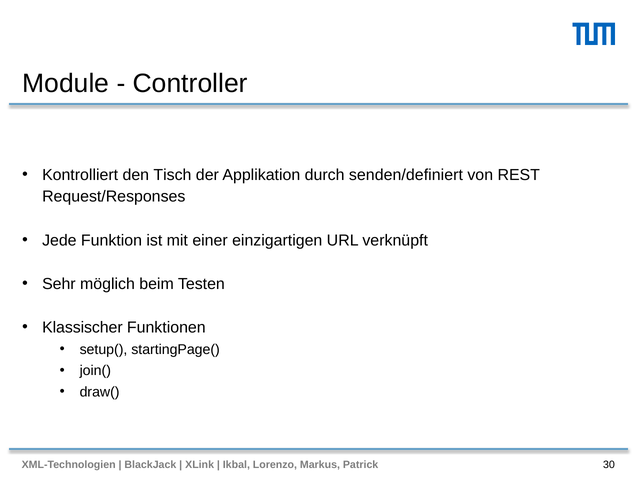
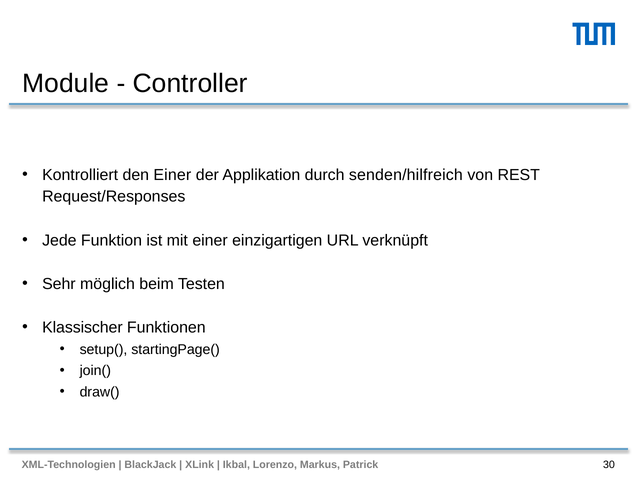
den Tisch: Tisch -> Einer
senden/definiert: senden/definiert -> senden/hilfreich
